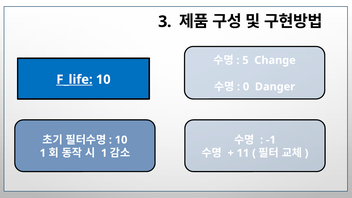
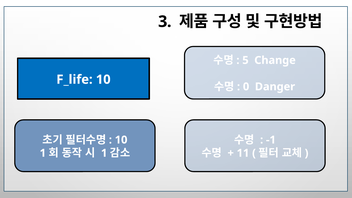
F_life underline: present -> none
